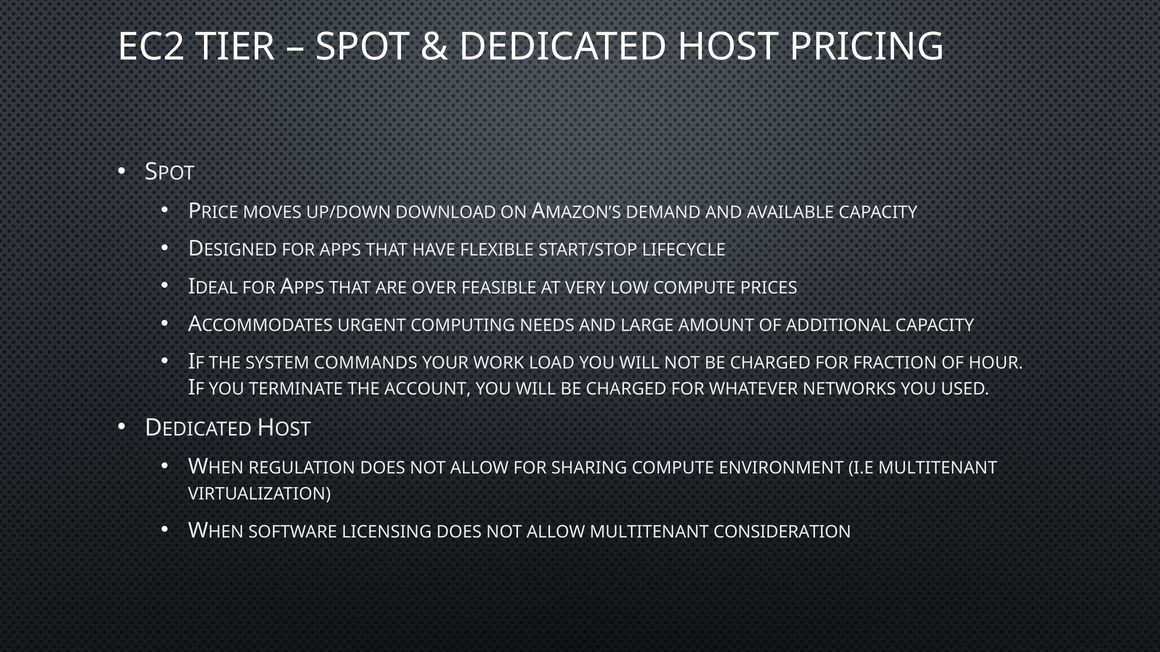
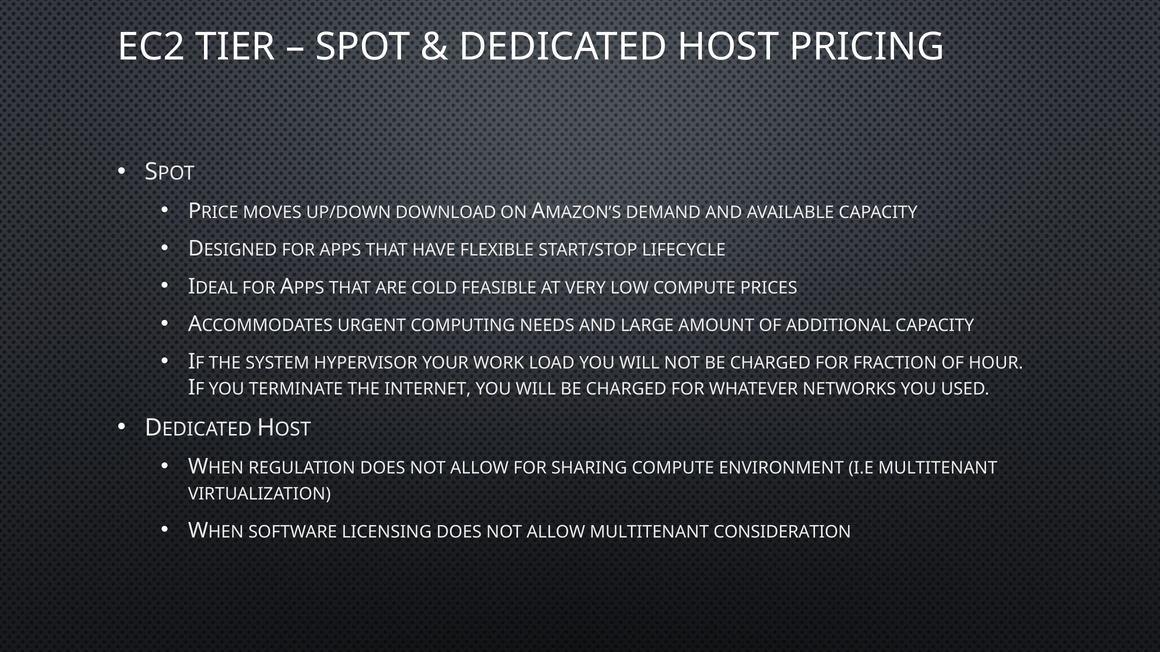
OVER: OVER -> COLD
COMMANDS: COMMANDS -> HYPERVISOR
ACCOUNT: ACCOUNT -> INTERNET
